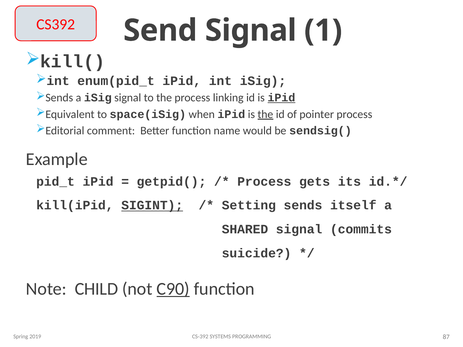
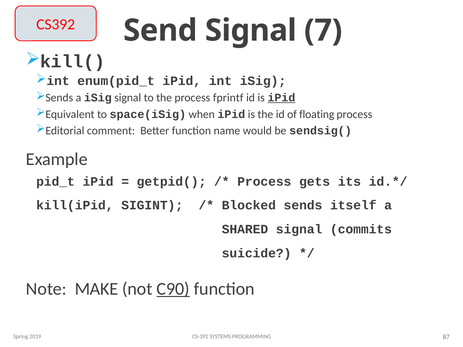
1: 1 -> 7
linking: linking -> fprintf
the at (265, 114) underline: present -> none
pointer: pointer -> floating
SIGINT underline: present -> none
Setting: Setting -> Blocked
CHILD: CHILD -> MAKE
